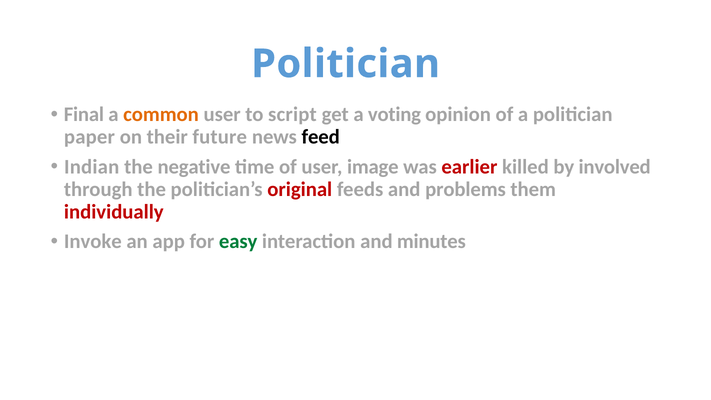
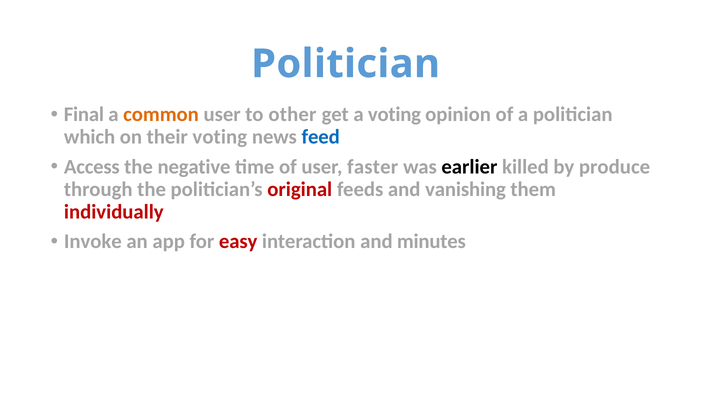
script: script -> other
paper: paper -> which
their future: future -> voting
feed colour: black -> blue
Indian: Indian -> Access
image: image -> faster
earlier colour: red -> black
involved: involved -> produce
problems: problems -> vanishing
easy colour: green -> red
